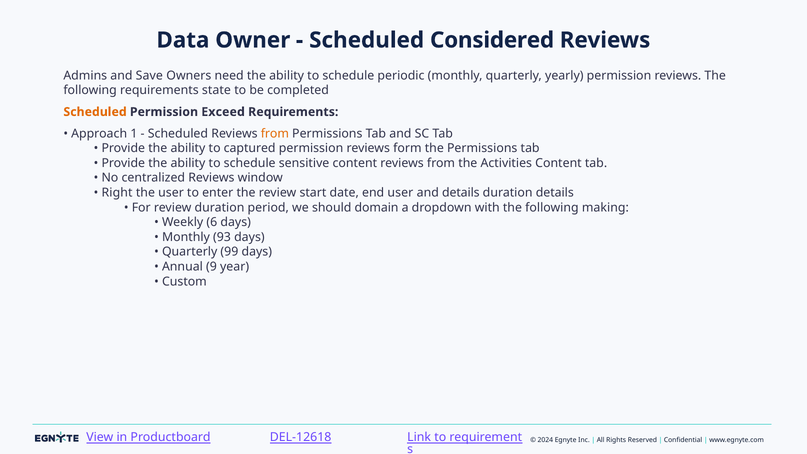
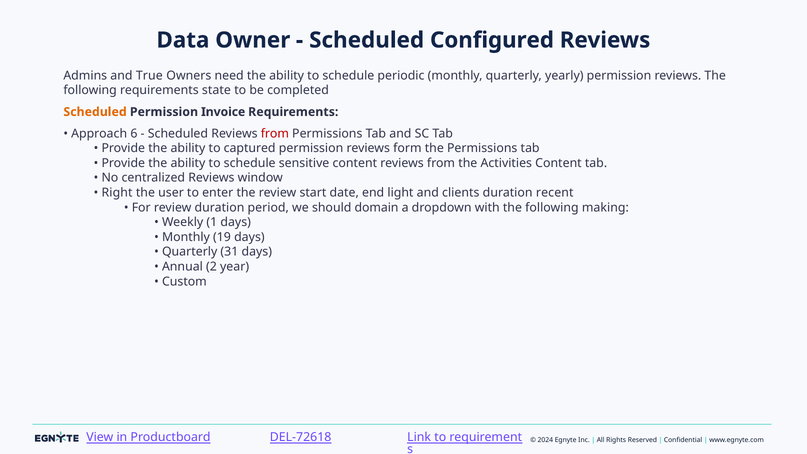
Considered: Considered -> Configured
Save: Save -> True
Exceed: Exceed -> Invoice
1: 1 -> 6
from at (275, 133) colour: orange -> red
end user: user -> light
and details: details -> clients
duration details: details -> recent
6: 6 -> 1
93: 93 -> 19
99: 99 -> 31
9: 9 -> 2
DEL-12618: DEL-12618 -> DEL-72618
